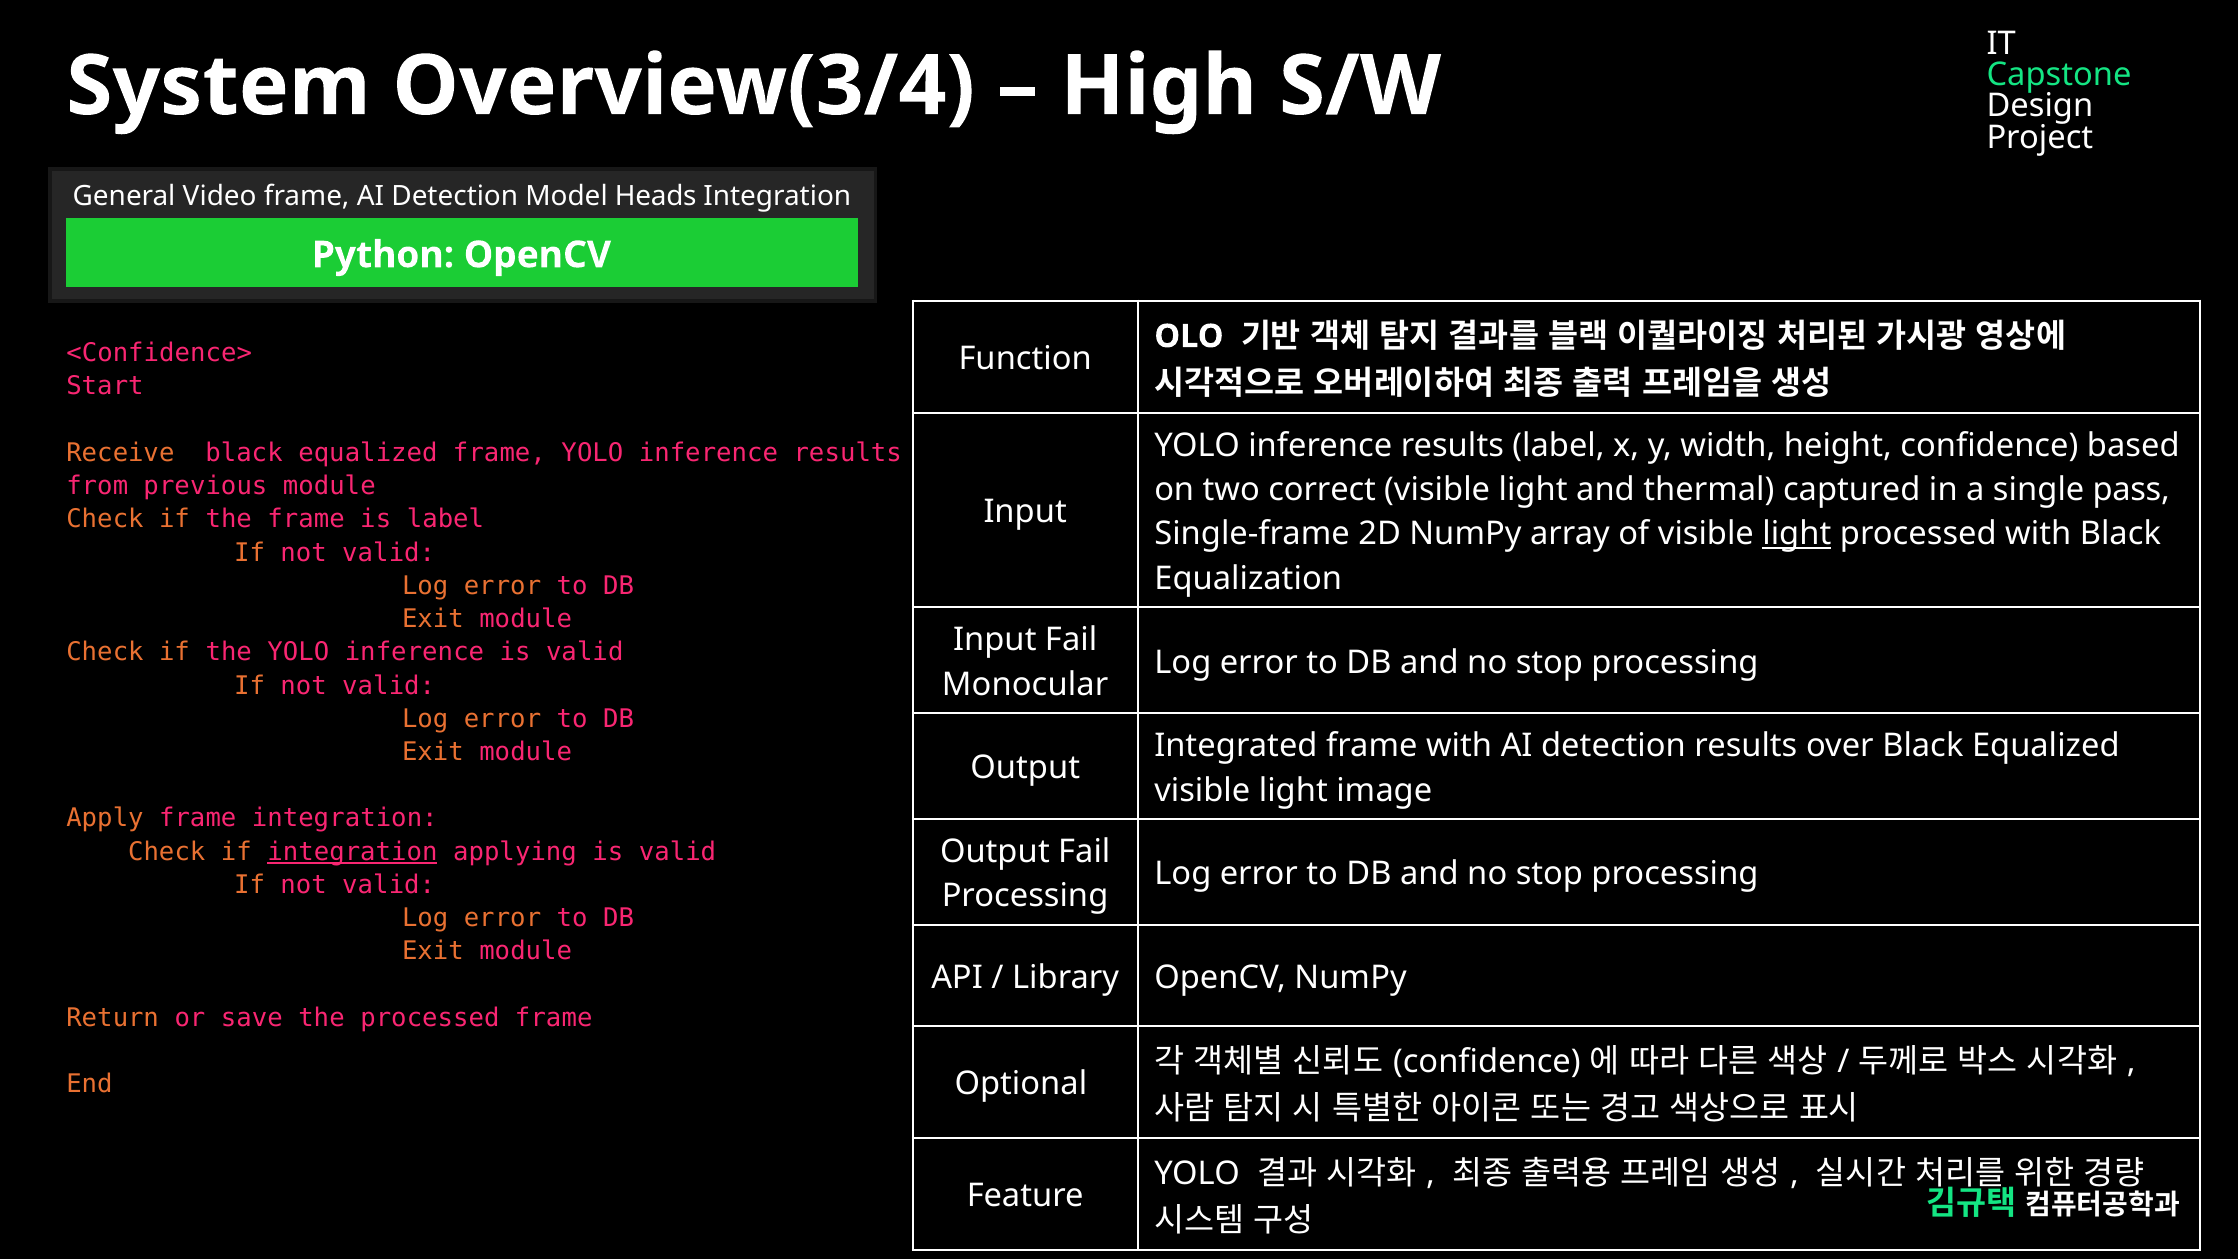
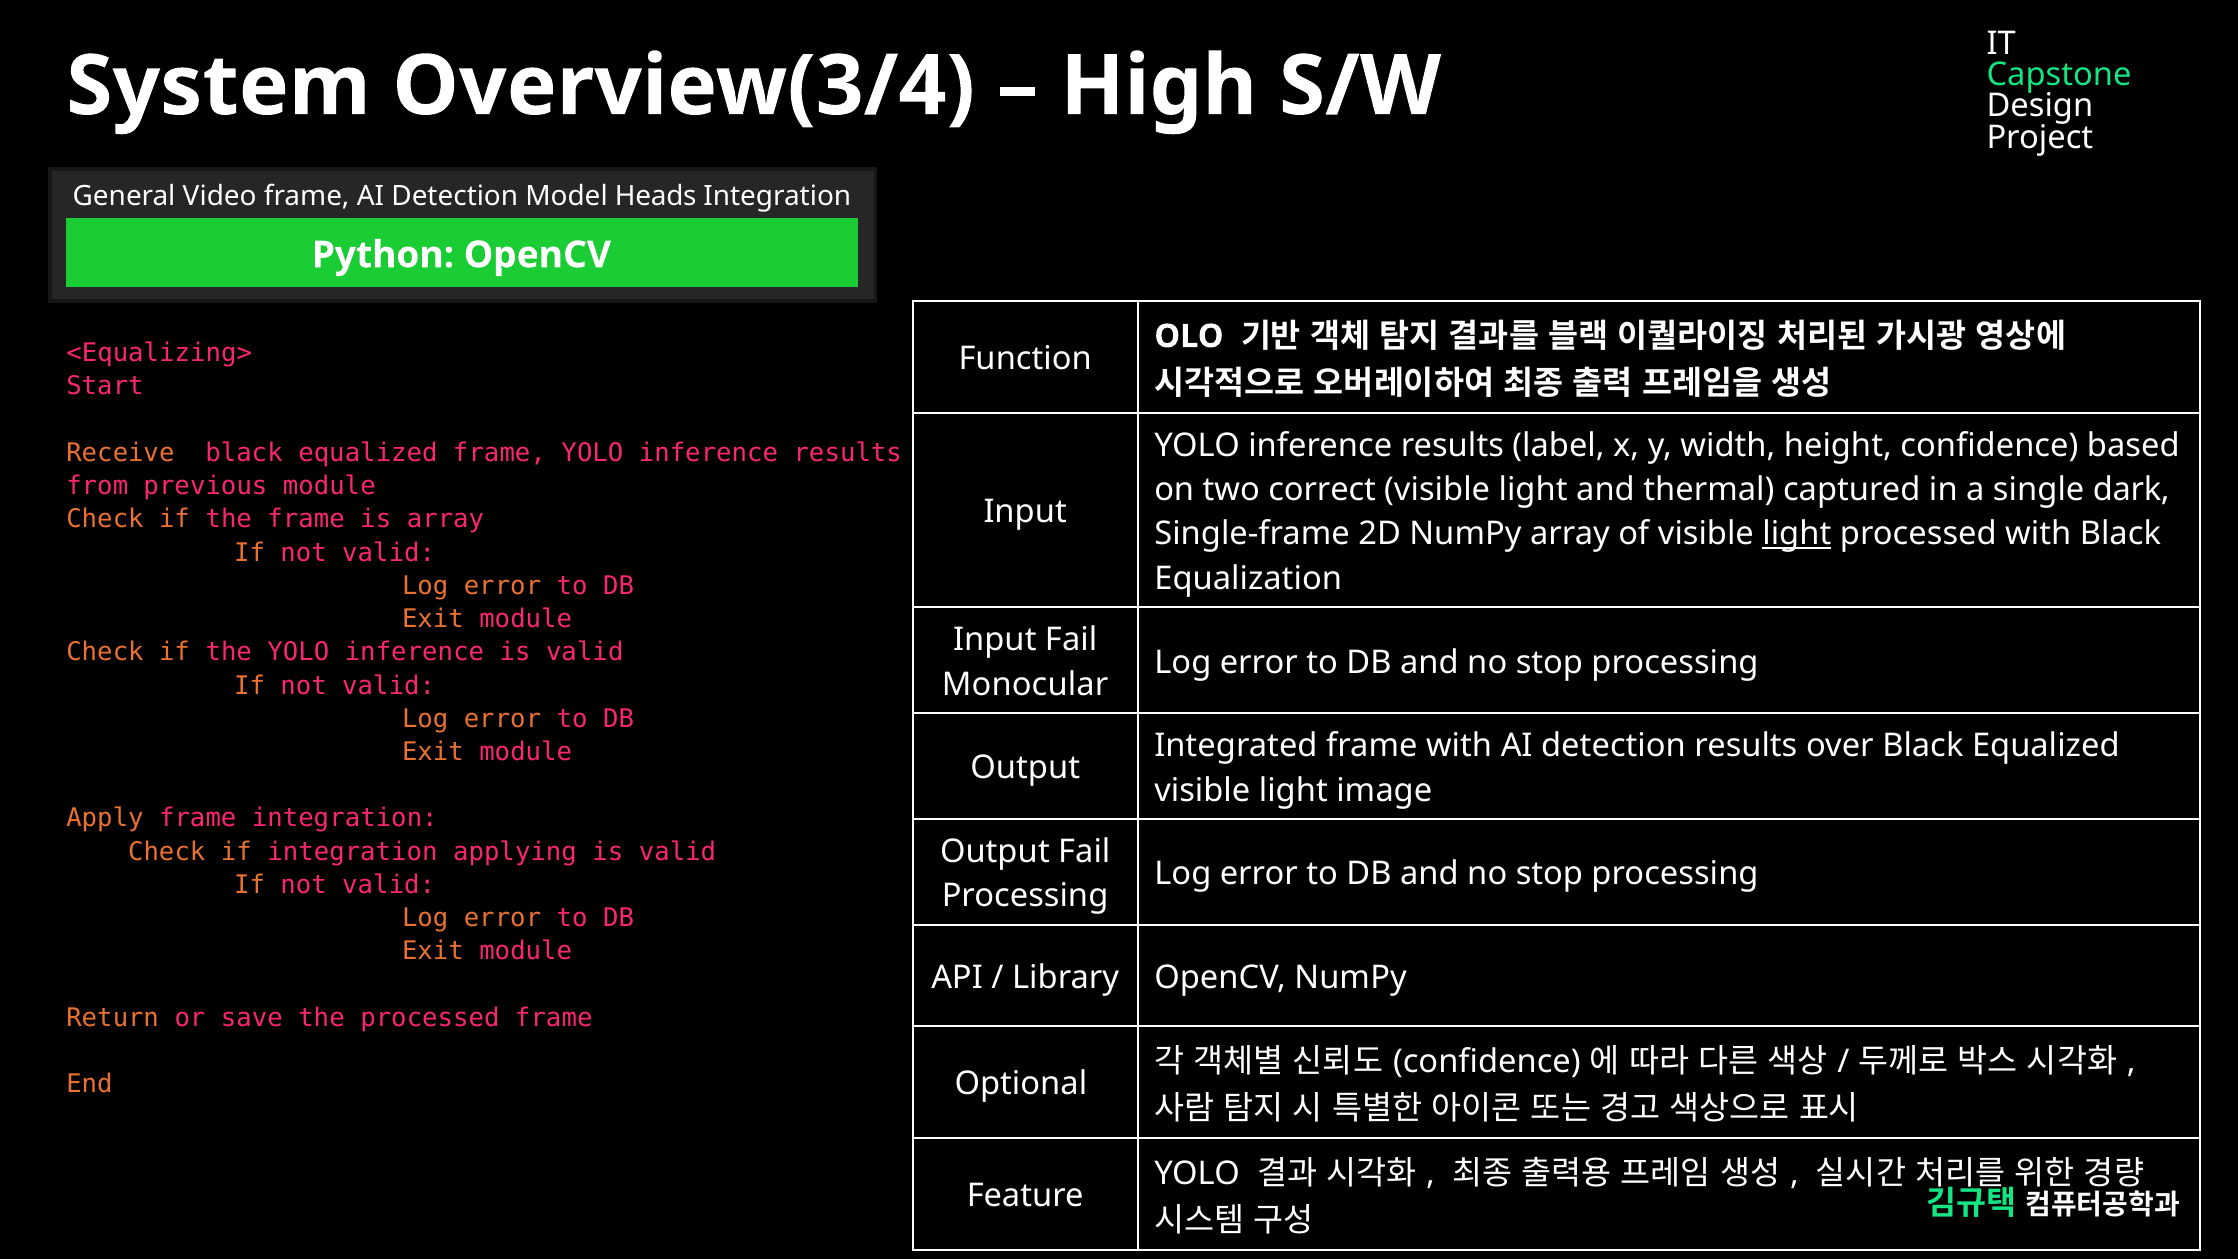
<Confidence>: <Confidence> -> <Equalizing>
pass: pass -> dark
is label: label -> array
integration at (352, 852) underline: present -> none
